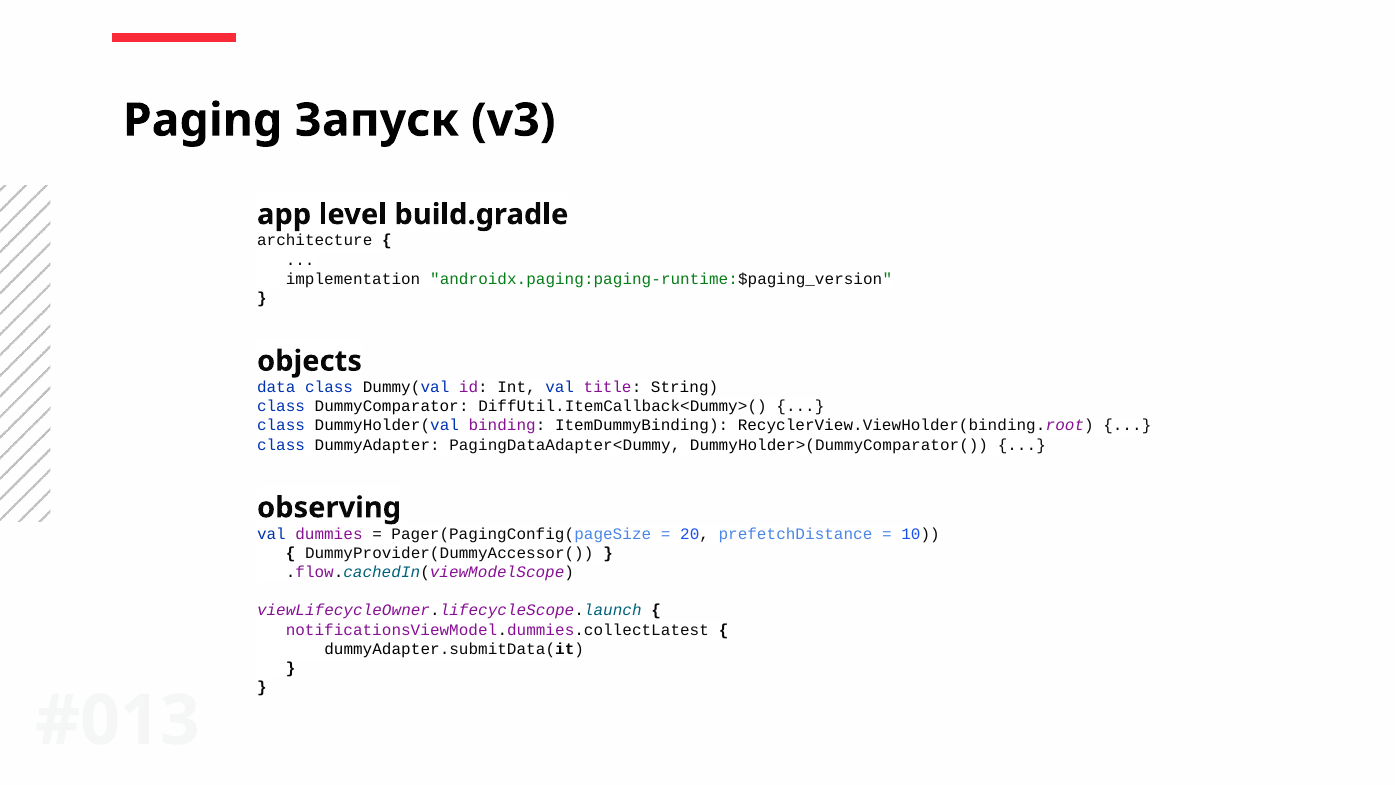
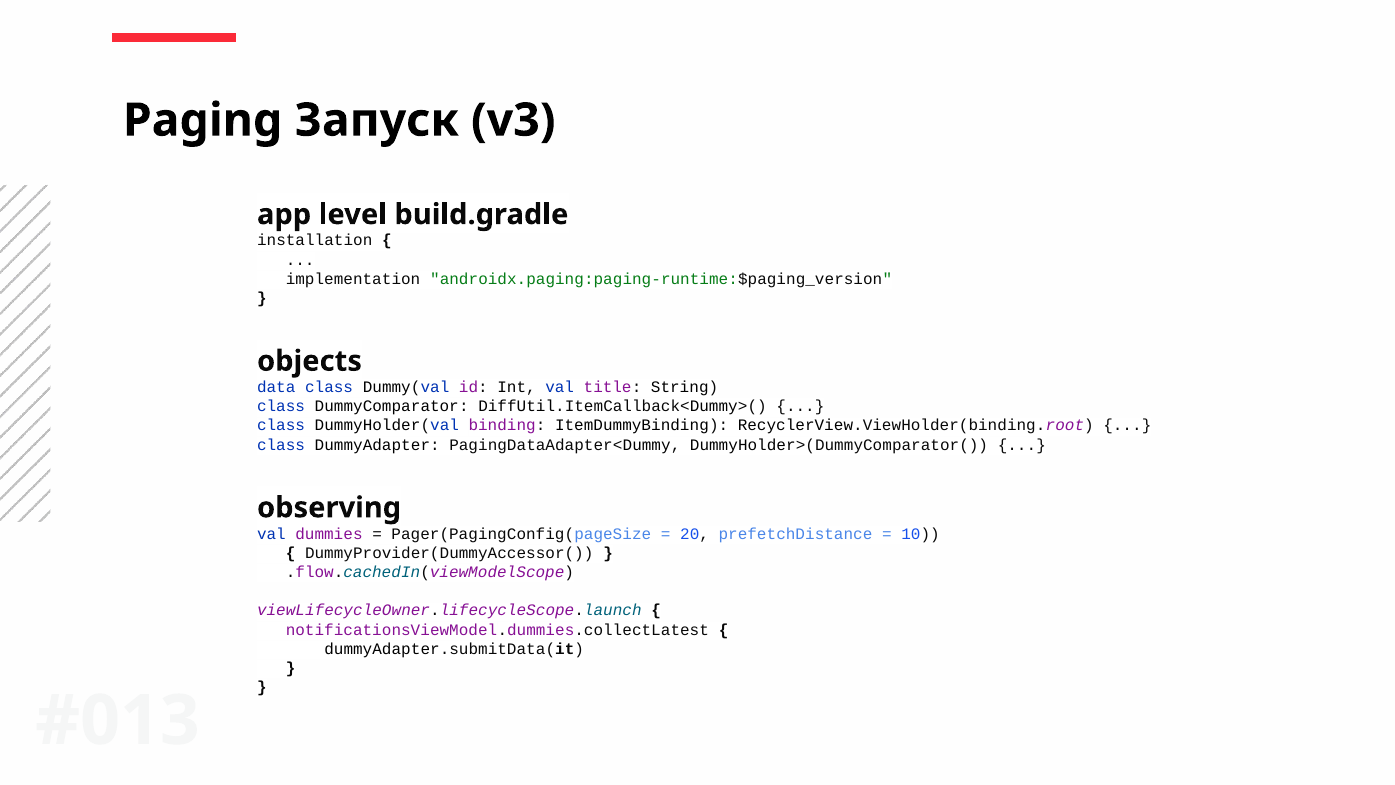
architecture: architecture -> installation
